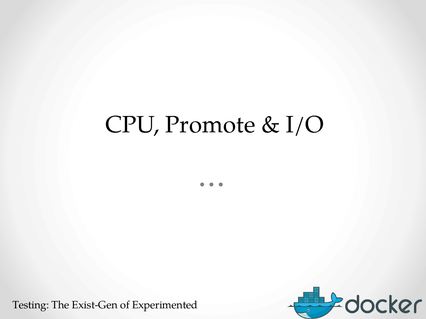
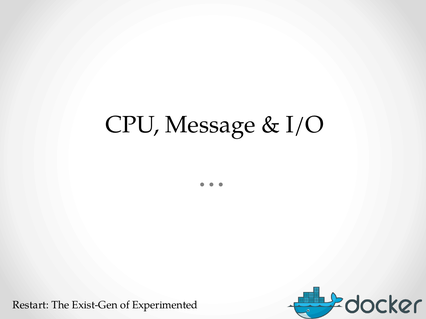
Promote: Promote -> Message
Testing: Testing -> Restart
